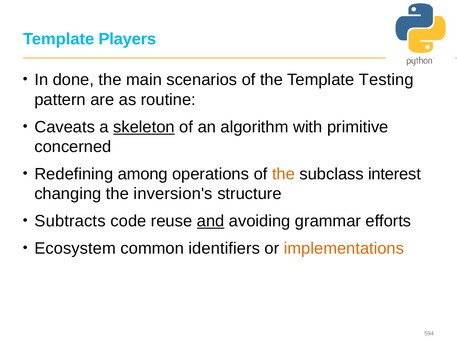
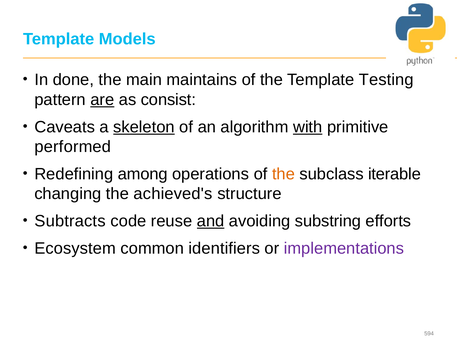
Players: Players -> Models
scenarios: scenarios -> maintains
are underline: none -> present
routine: routine -> consist
with underline: none -> present
concerned: concerned -> performed
interest: interest -> iterable
inversion's: inversion's -> achieved's
grammar: grammar -> substring
implementations colour: orange -> purple
